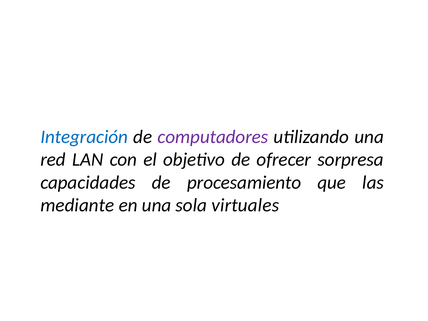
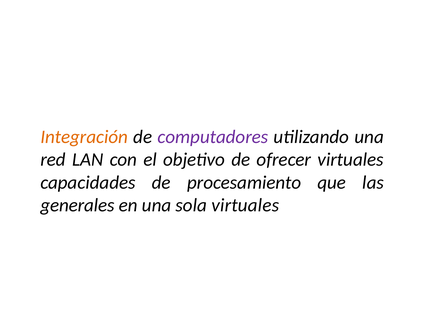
Integración colour: blue -> orange
ofrecer sorpresa: sorpresa -> virtuales
mediante: mediante -> generales
